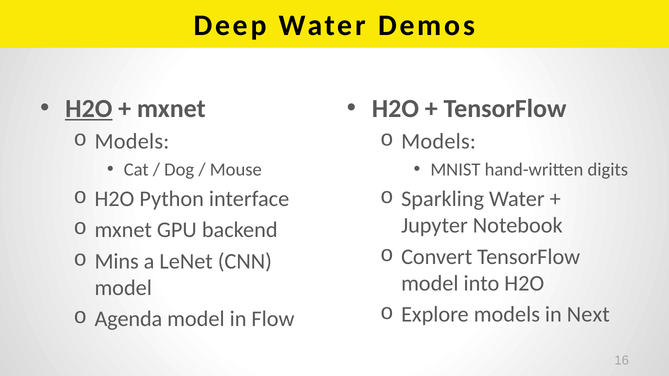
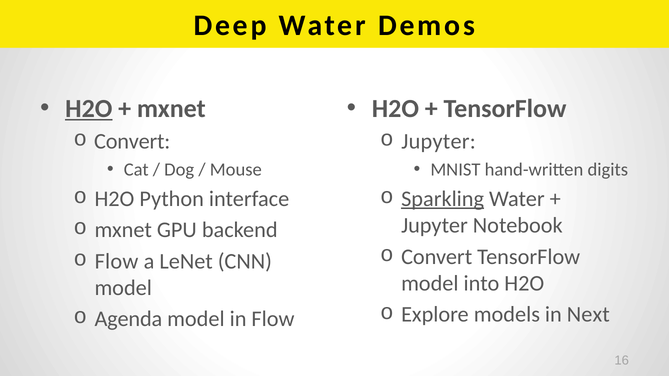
Models at (132, 142): Models -> Convert
Models at (439, 142): Models -> Jupyter
Sparkling underline: none -> present
Mins at (117, 261): Mins -> Flow
